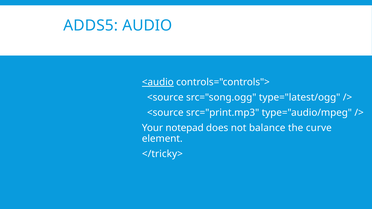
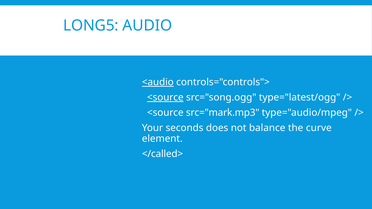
ADDS5: ADDS5 -> LONG5
<source at (165, 98) underline: none -> present
src="print.mp3: src="print.mp3 -> src="mark.mp3
notepad: notepad -> seconds
</tricky>: </tricky> -> </called>
